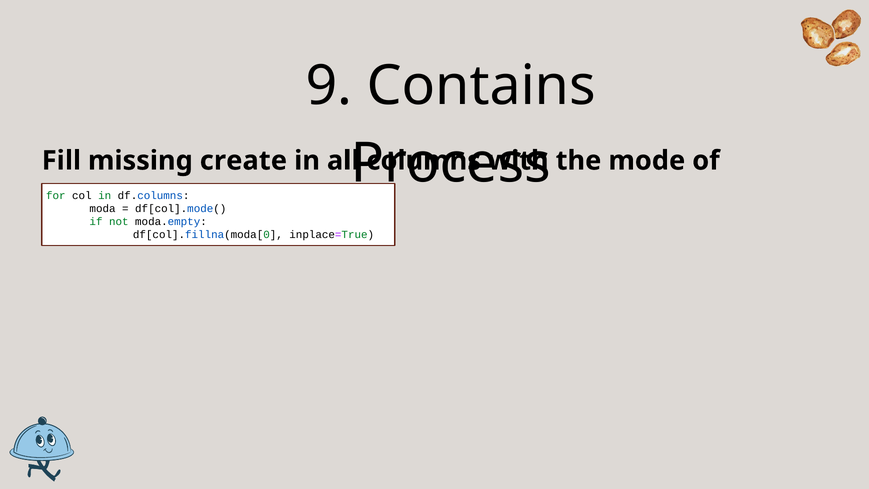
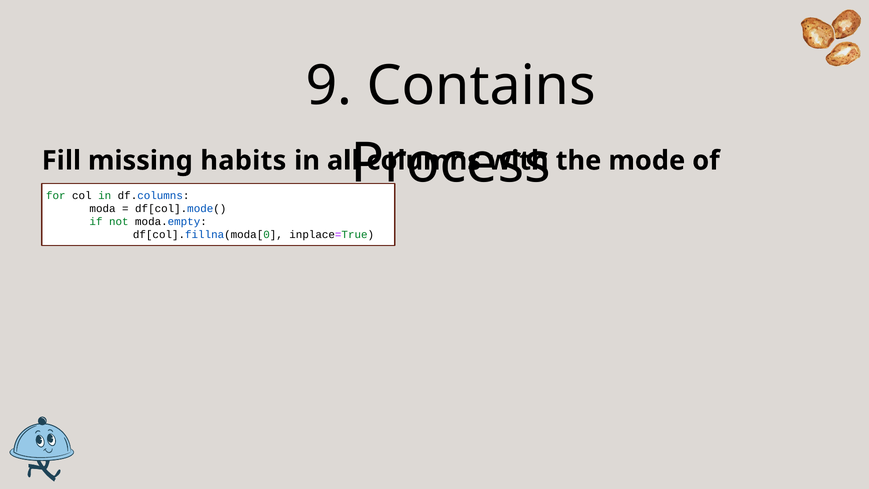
create: create -> habits
